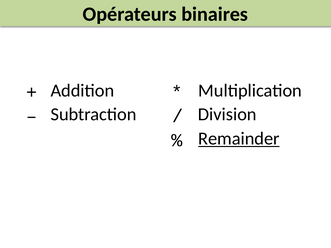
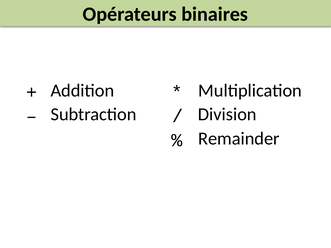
Remainder underline: present -> none
